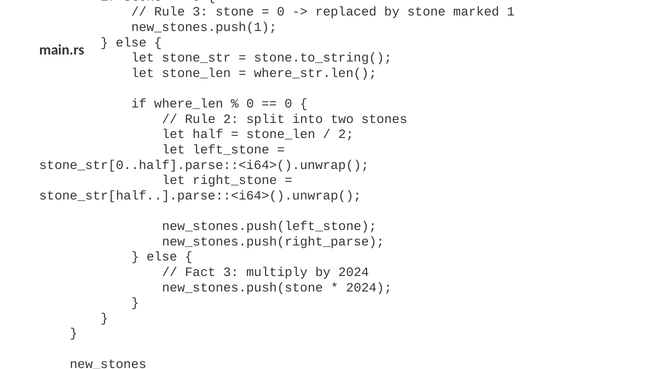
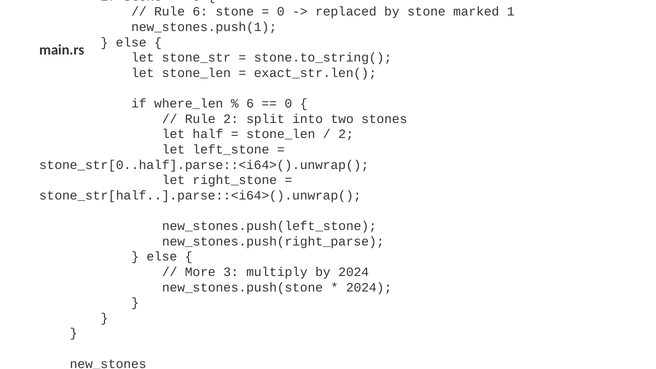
Rule 3: 3 -> 6
where_str.len(: where_str.len( -> exact_str.len(
0 at (250, 104): 0 -> 6
Fact: Fact -> More
